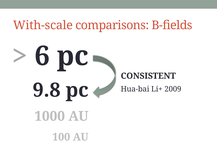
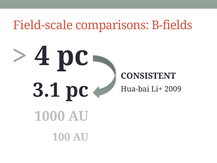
With-scale: With-scale -> Field-scale
6: 6 -> 4
9.8: 9.8 -> 3.1
